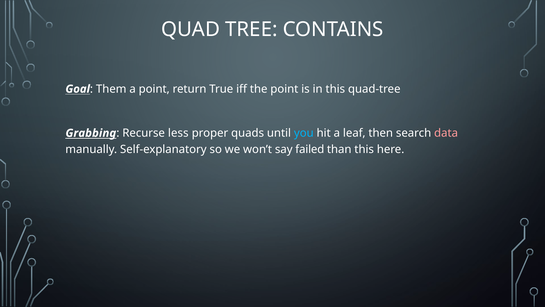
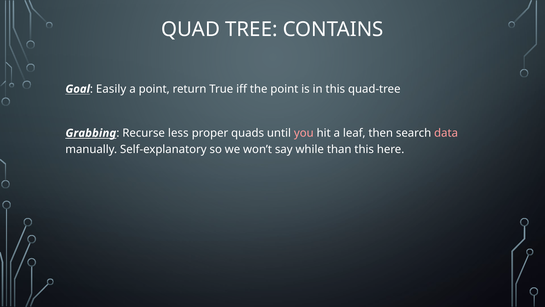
Them: Them -> Easily
you colour: light blue -> pink
failed: failed -> while
